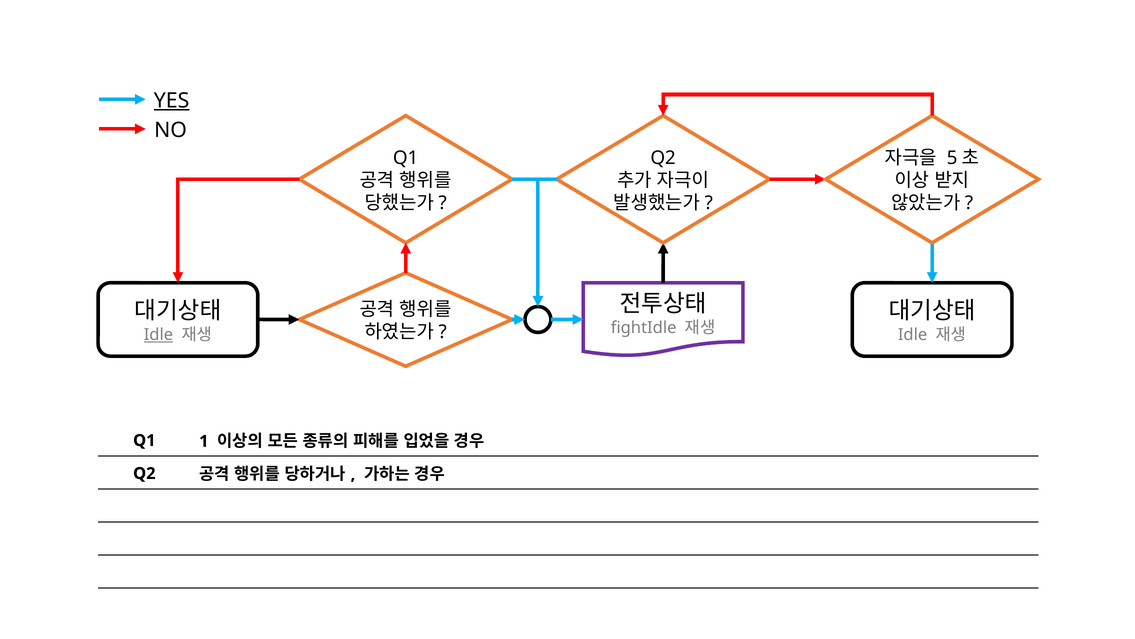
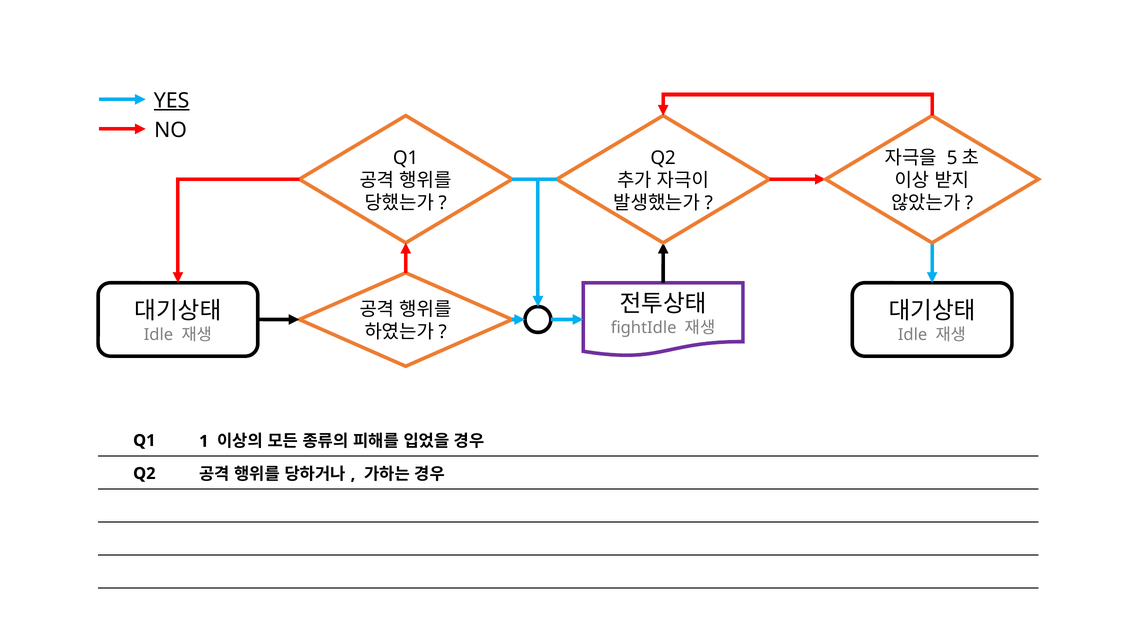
Idle at (158, 335) underline: present -> none
